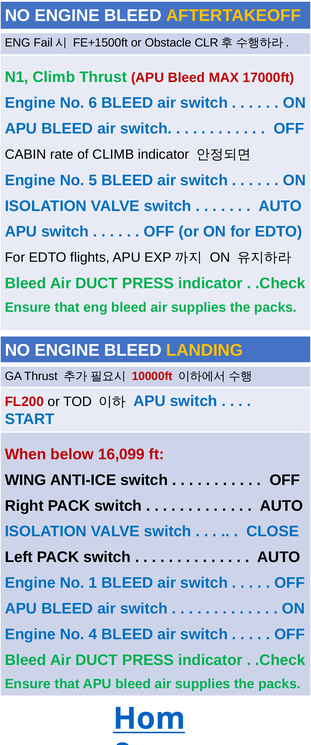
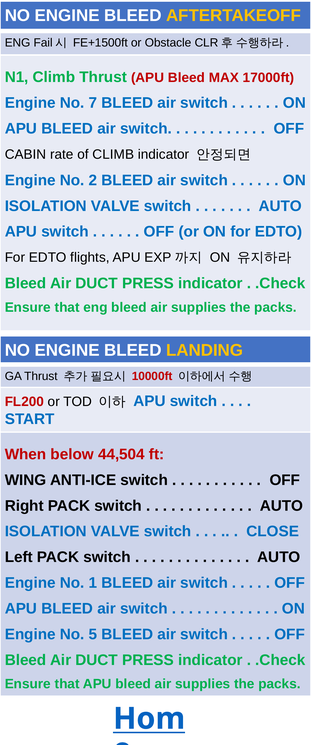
6: 6 -> 7
5: 5 -> 2
16,099: 16,099 -> 44,504
4: 4 -> 5
